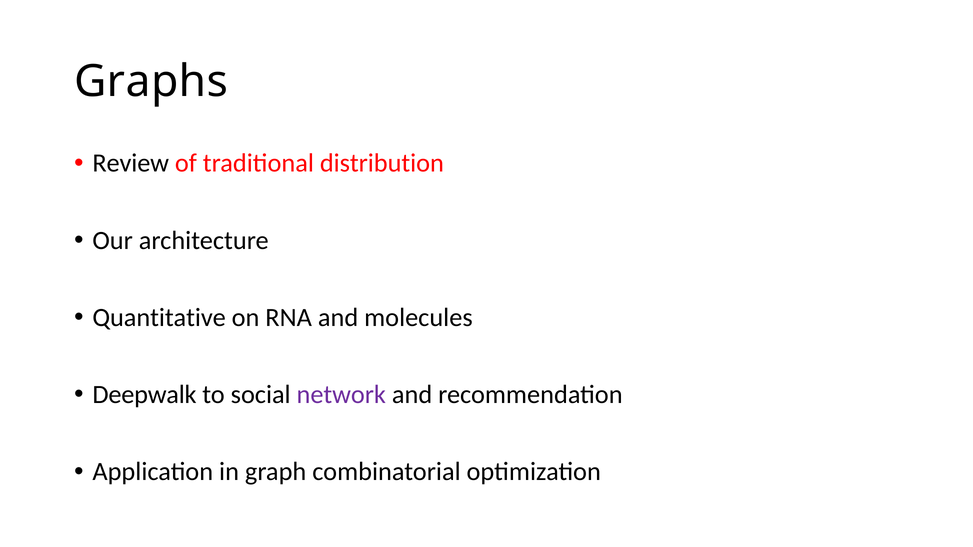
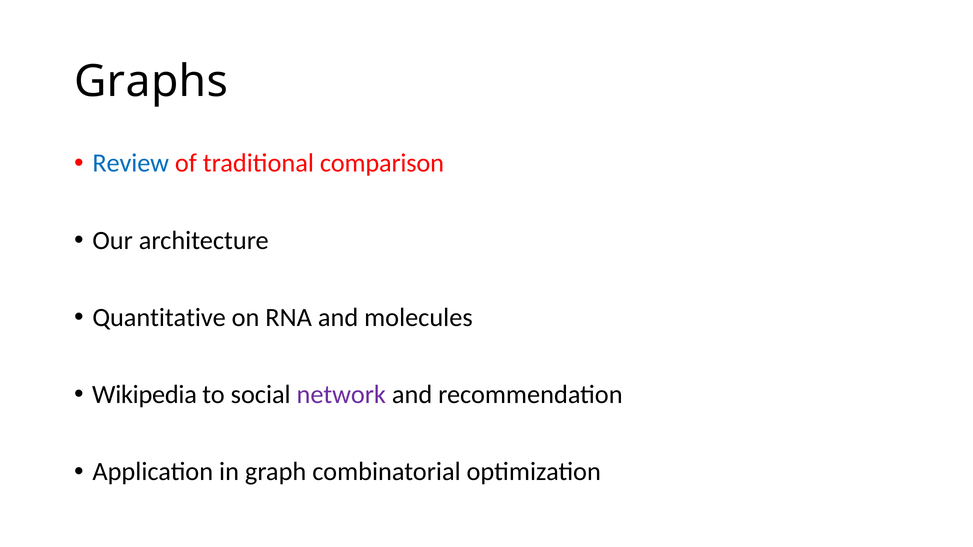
Review colour: black -> blue
distribution: distribution -> comparison
Deepwalk: Deepwalk -> Wikipedia
